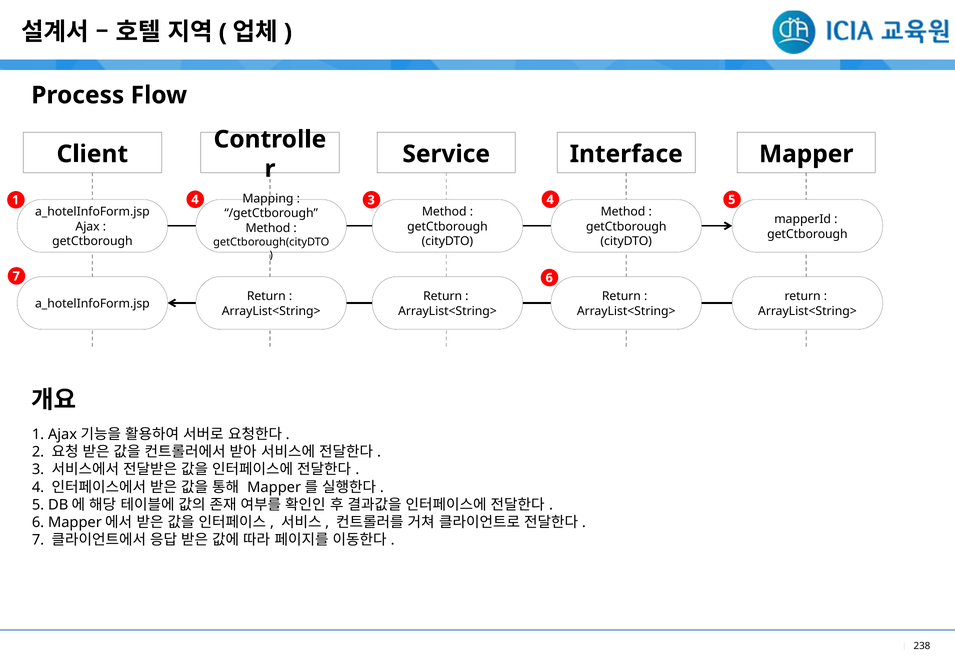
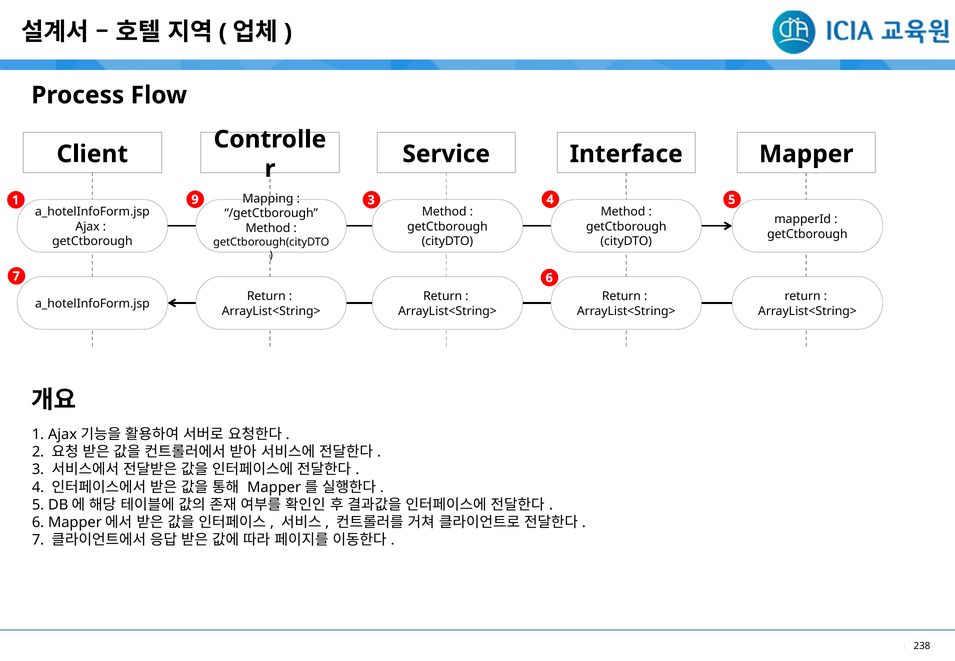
1 4: 4 -> 9
